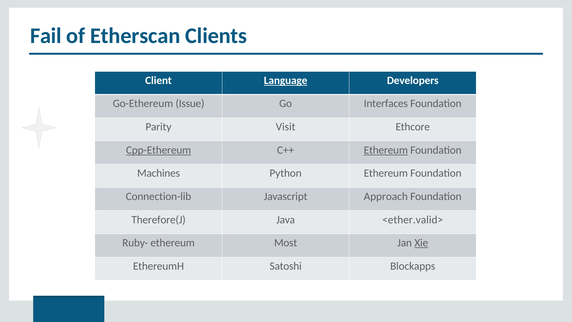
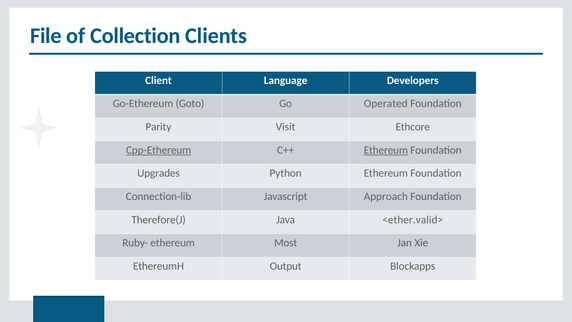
Fail: Fail -> File
Etherscan: Etherscan -> Collection
Language underline: present -> none
Issue: Issue -> Goto
Interfaces: Interfaces -> Operated
Machines: Machines -> Upgrades
Xie underline: present -> none
Satoshi: Satoshi -> Output
